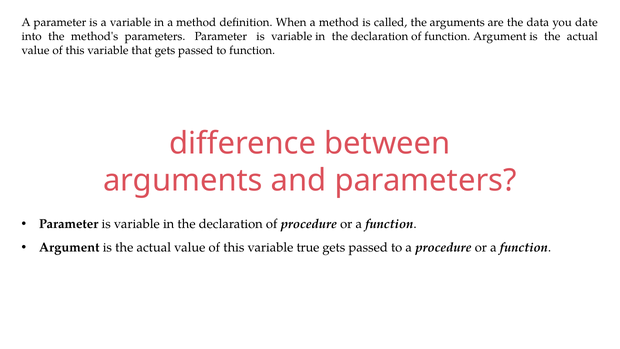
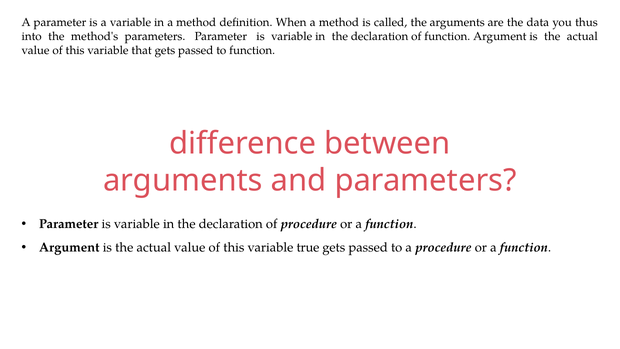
date: date -> thus
